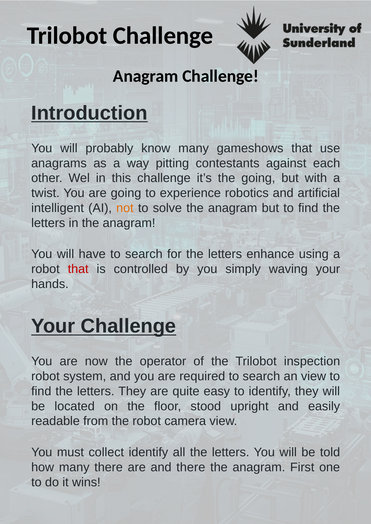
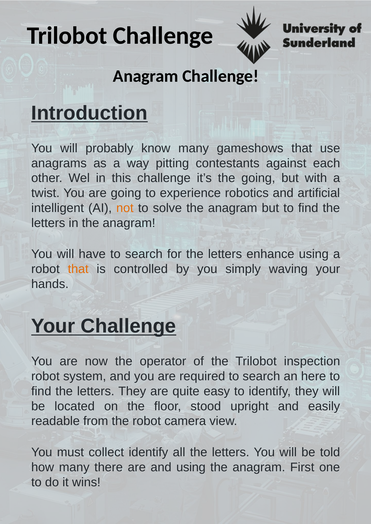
that at (78, 269) colour: red -> orange
an view: view -> here
and there: there -> using
